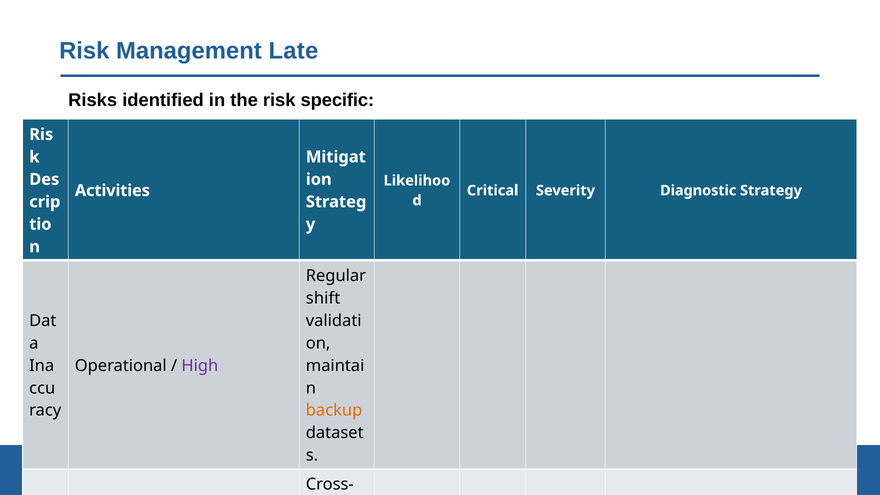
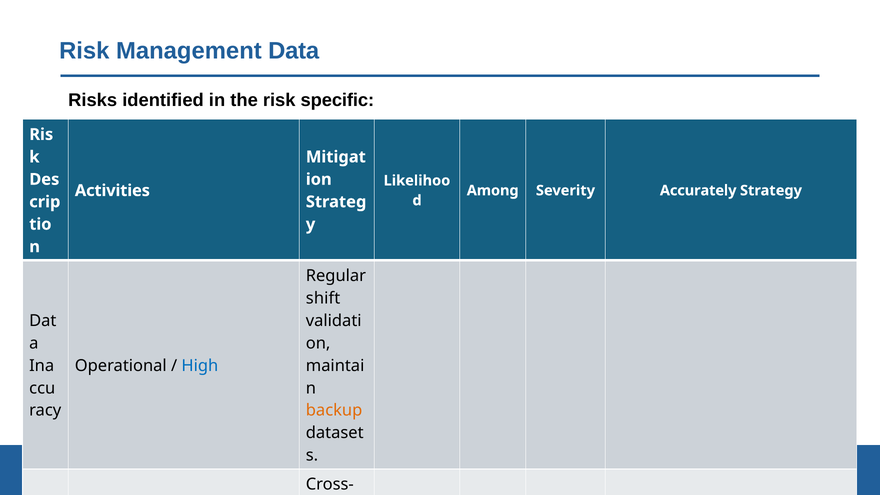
Late: Late -> Data
Critical: Critical -> Among
Diagnostic: Diagnostic -> Accurately
High at (200, 366) colour: purple -> blue
